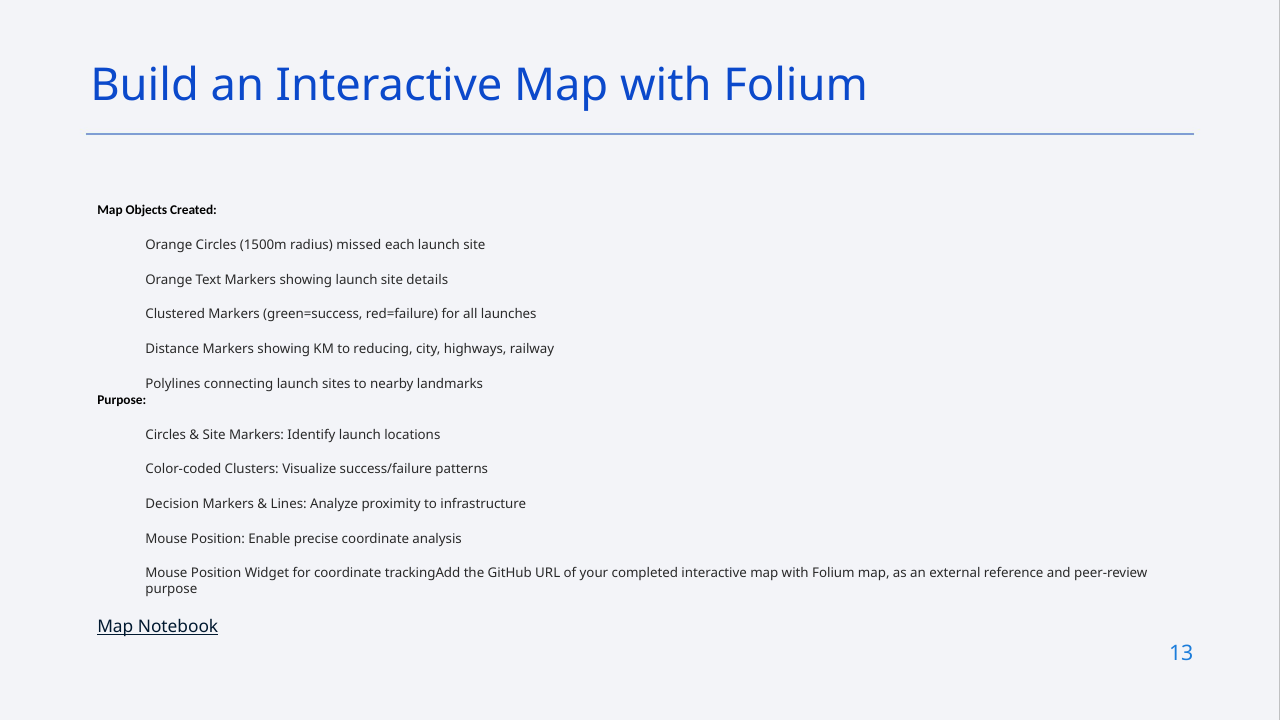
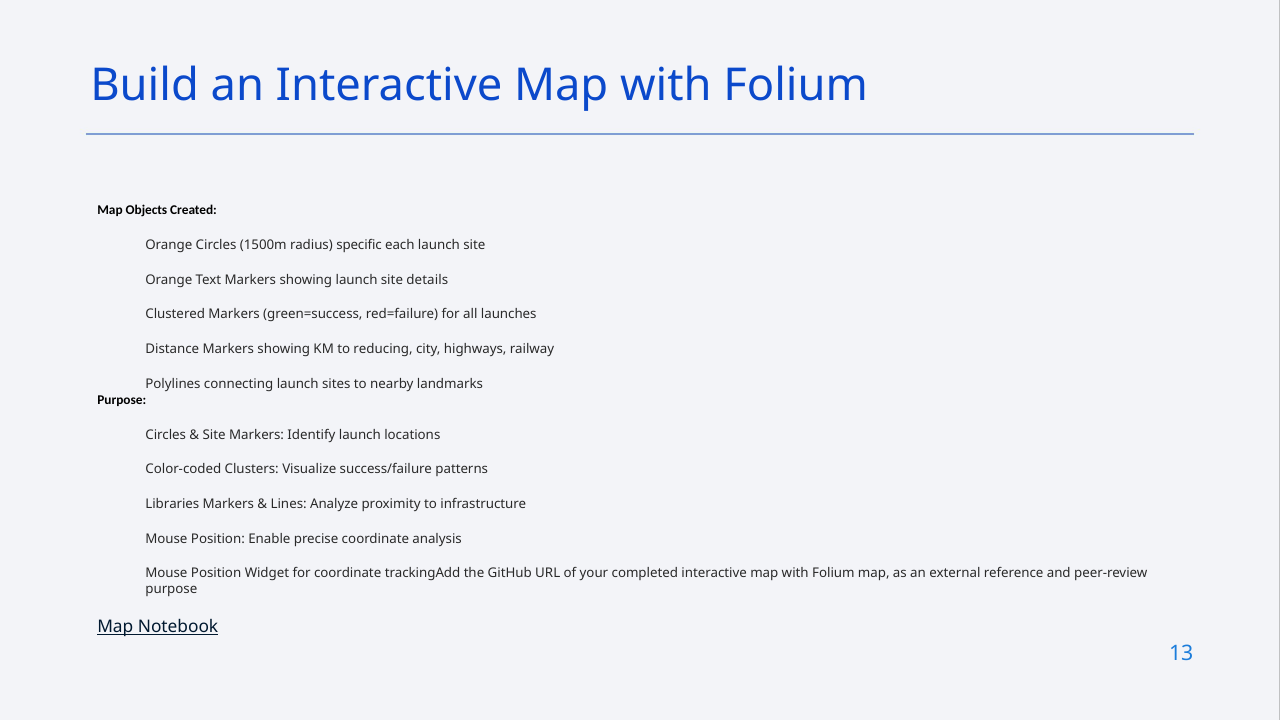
missed: missed -> specific
Decision: Decision -> Libraries
